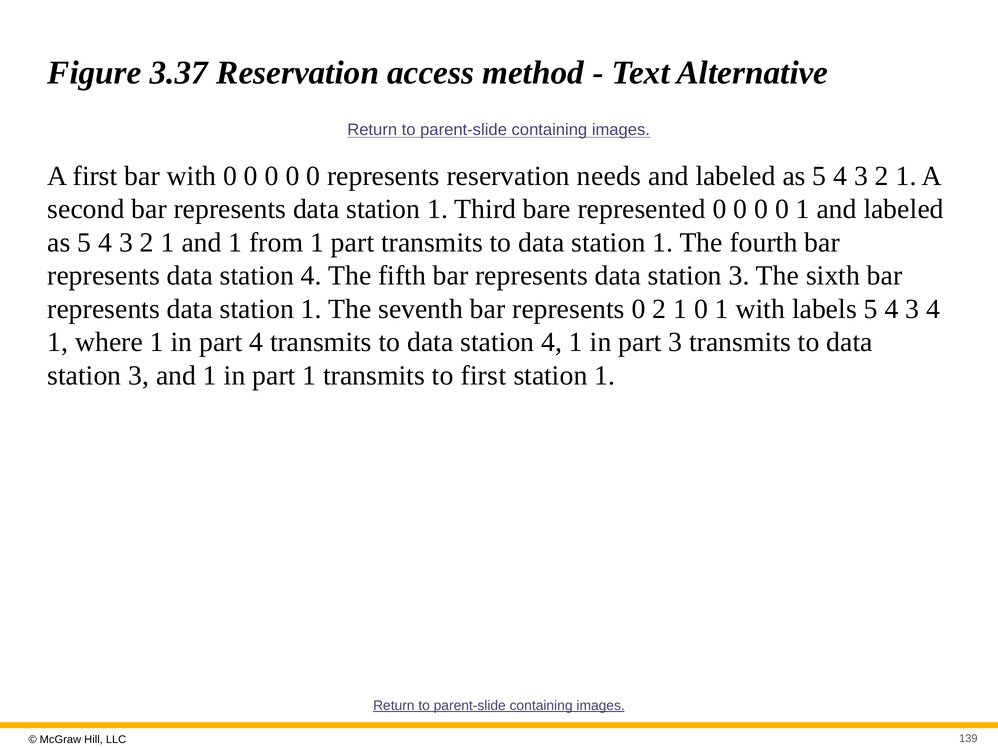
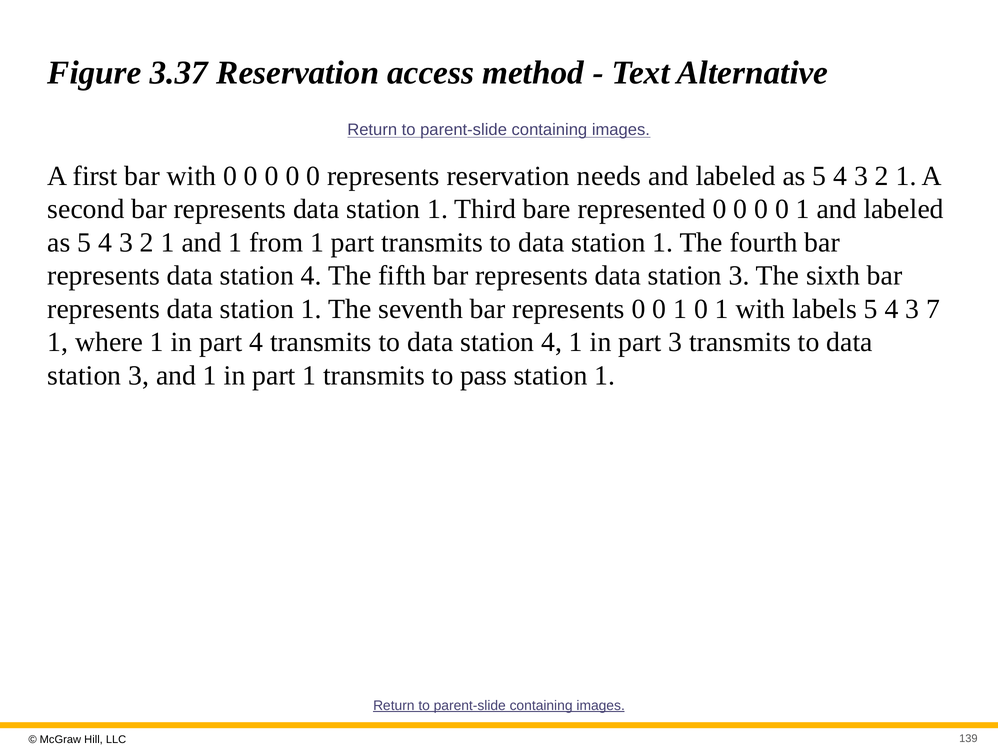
represents 0 2: 2 -> 0
3 4: 4 -> 7
to first: first -> pass
